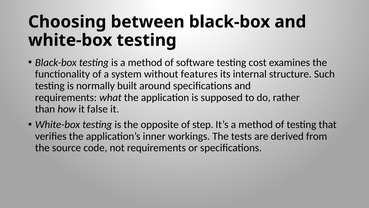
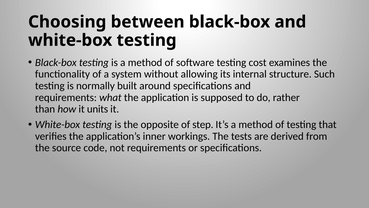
features: features -> allowing
false: false -> units
